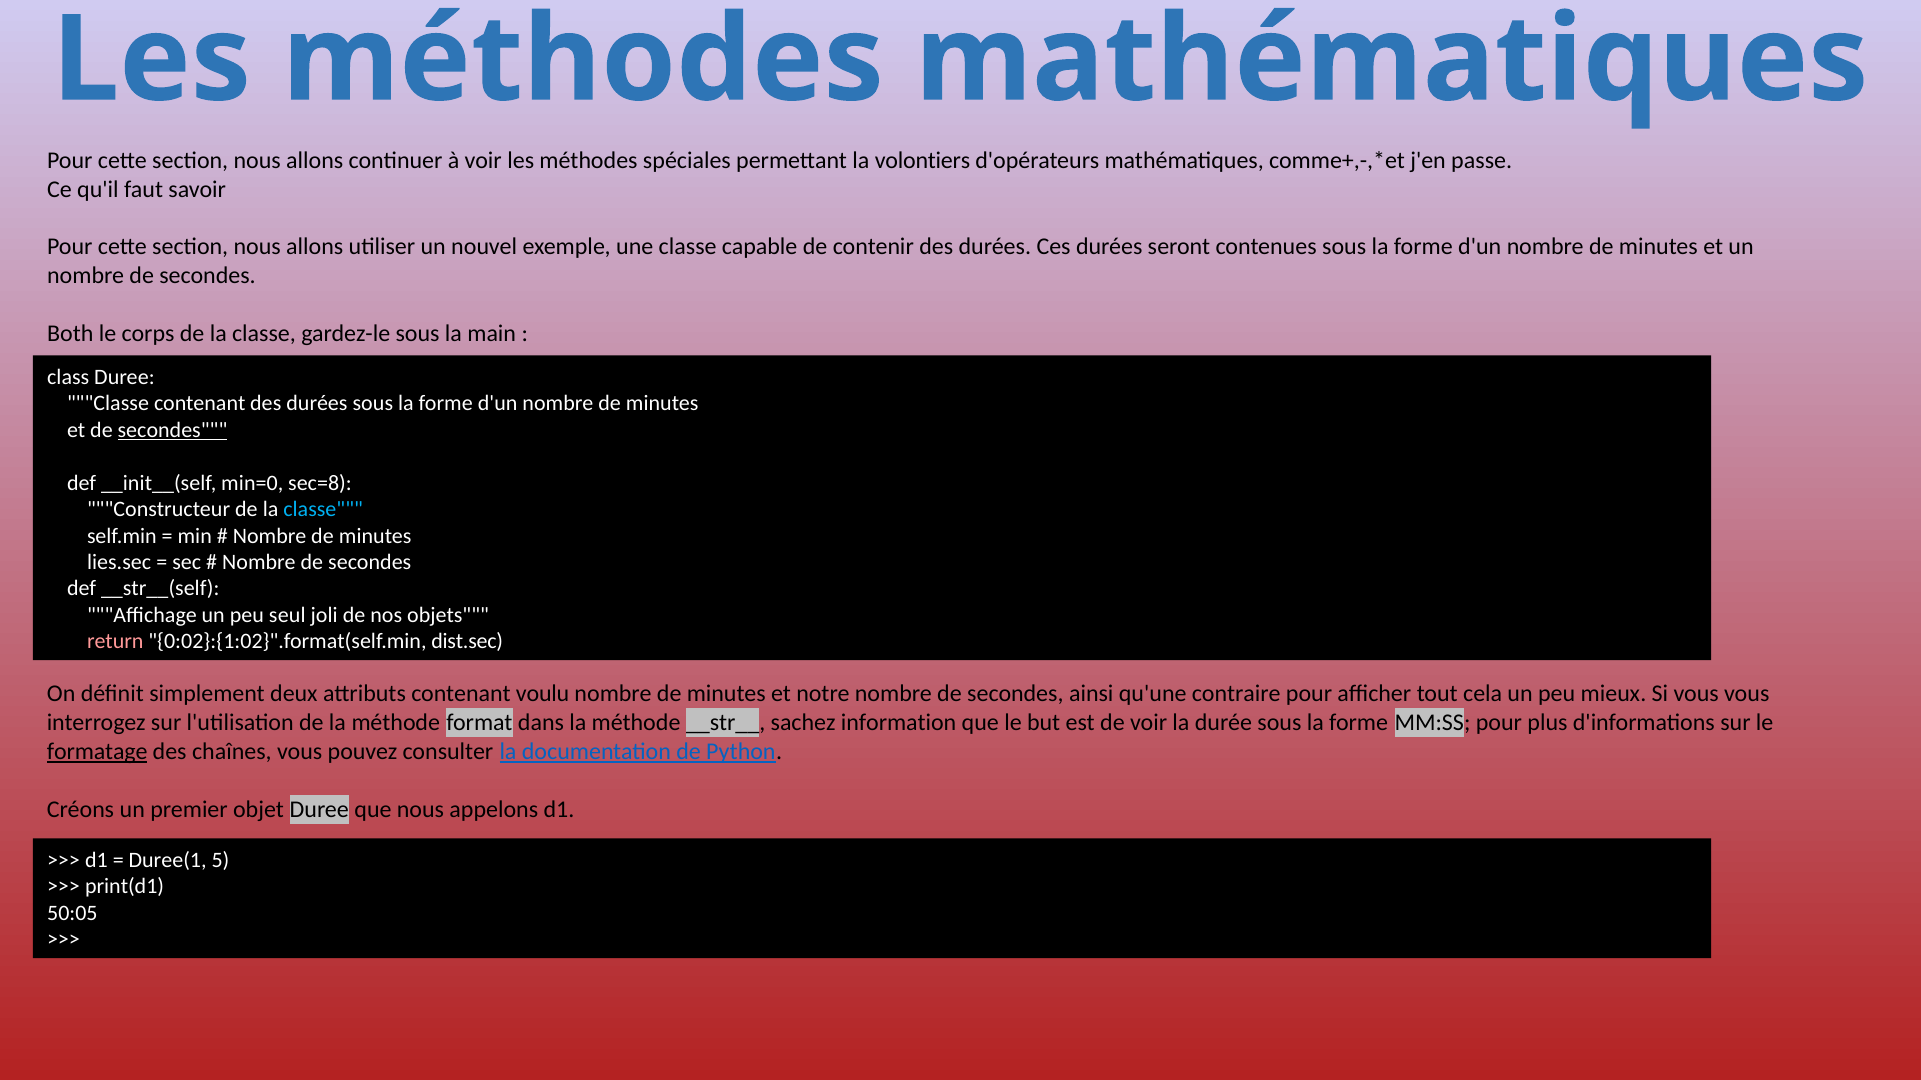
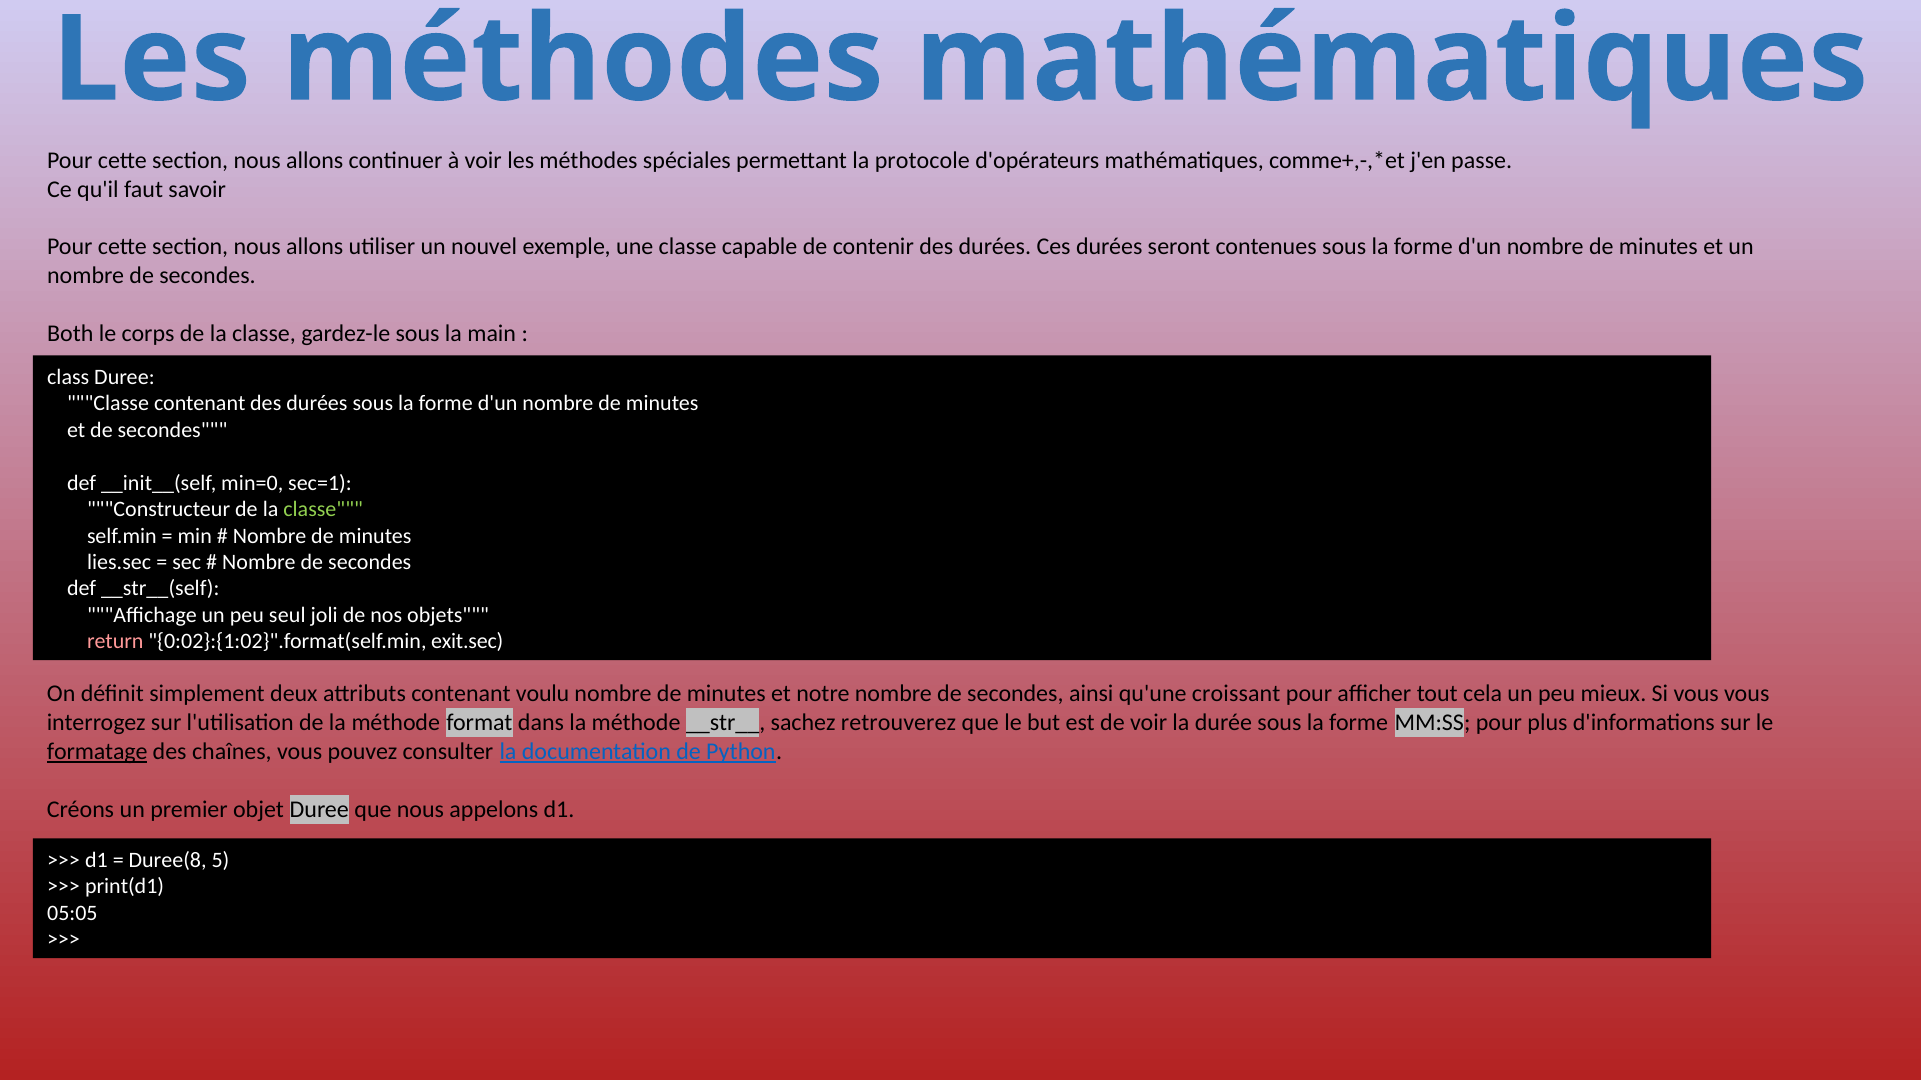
volontiers: volontiers -> protocole
secondes at (172, 430) underline: present -> none
sec=8: sec=8 -> sec=1
classe at (323, 510) colour: light blue -> light green
dist.sec: dist.sec -> exit.sec
contraire: contraire -> croissant
information: information -> retrouverez
Duree(1: Duree(1 -> Duree(8
50:05: 50:05 -> 05:05
